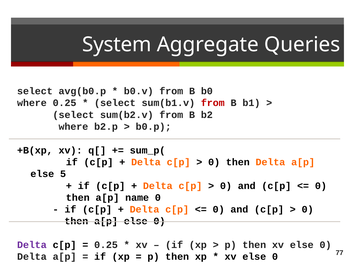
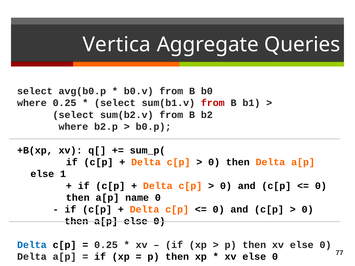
System: System -> Vertica
5: 5 -> 1
Delta at (32, 245) colour: purple -> blue
